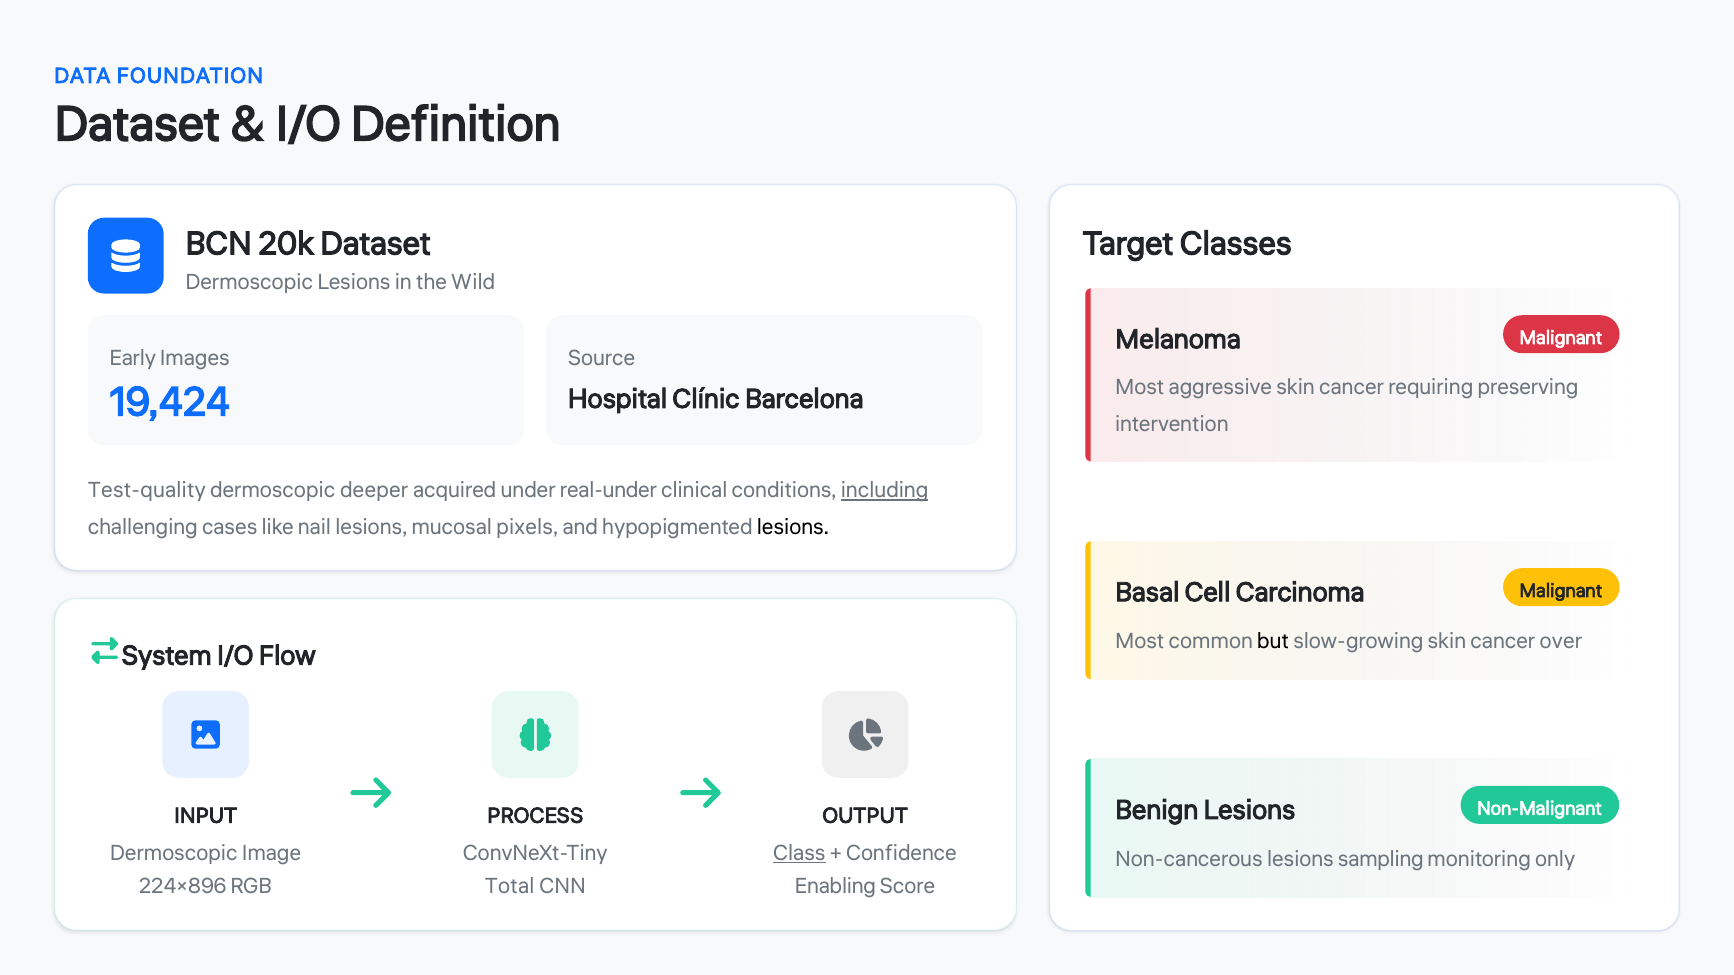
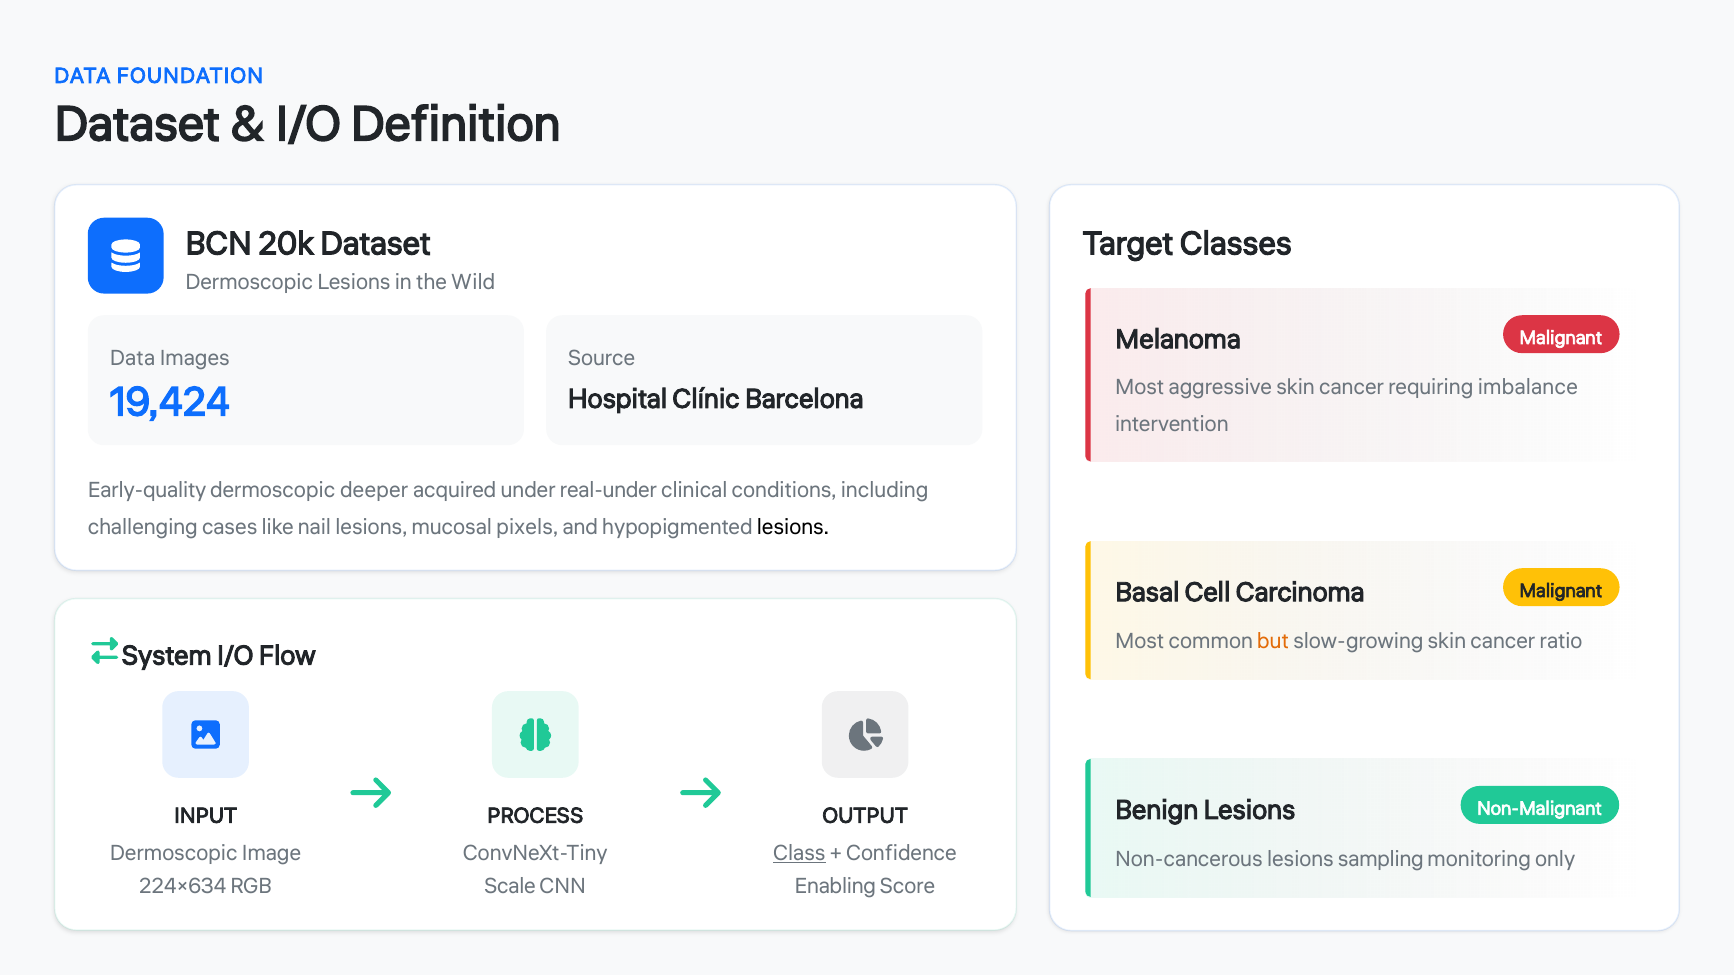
Early at (133, 359): Early -> Data
preserving: preserving -> imbalance
Test-quality: Test-quality -> Early-quality
including underline: present -> none
but colour: black -> orange
over: over -> ratio
224×896: 224×896 -> 224×634
Total: Total -> Scale
